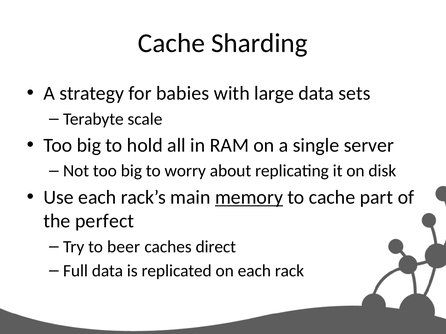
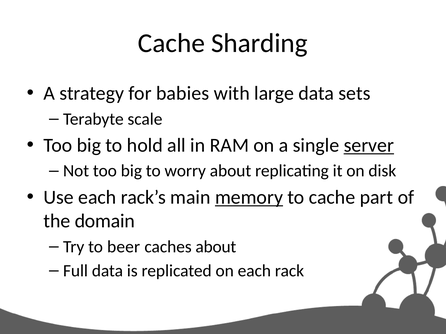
server underline: none -> present
perfect: perfect -> domain
caches direct: direct -> about
